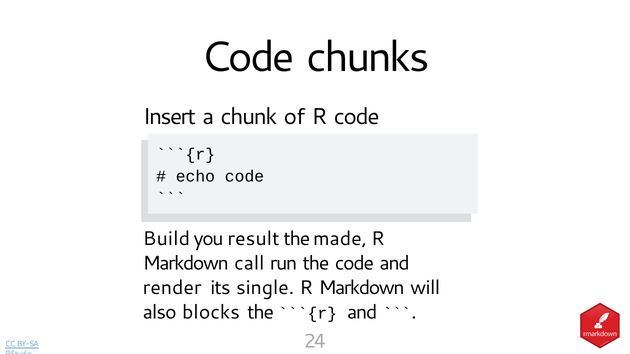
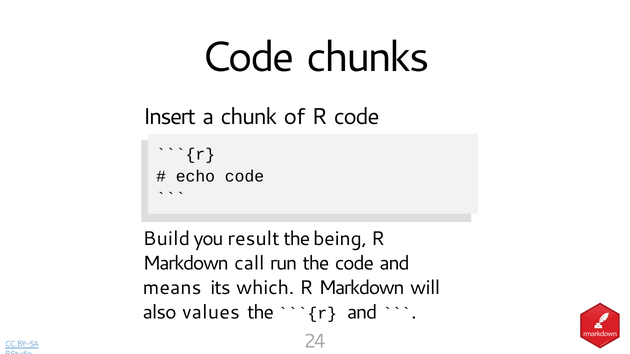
made: made -> being
render: render -> means
single: single -> which
blocks: blocks -> values
